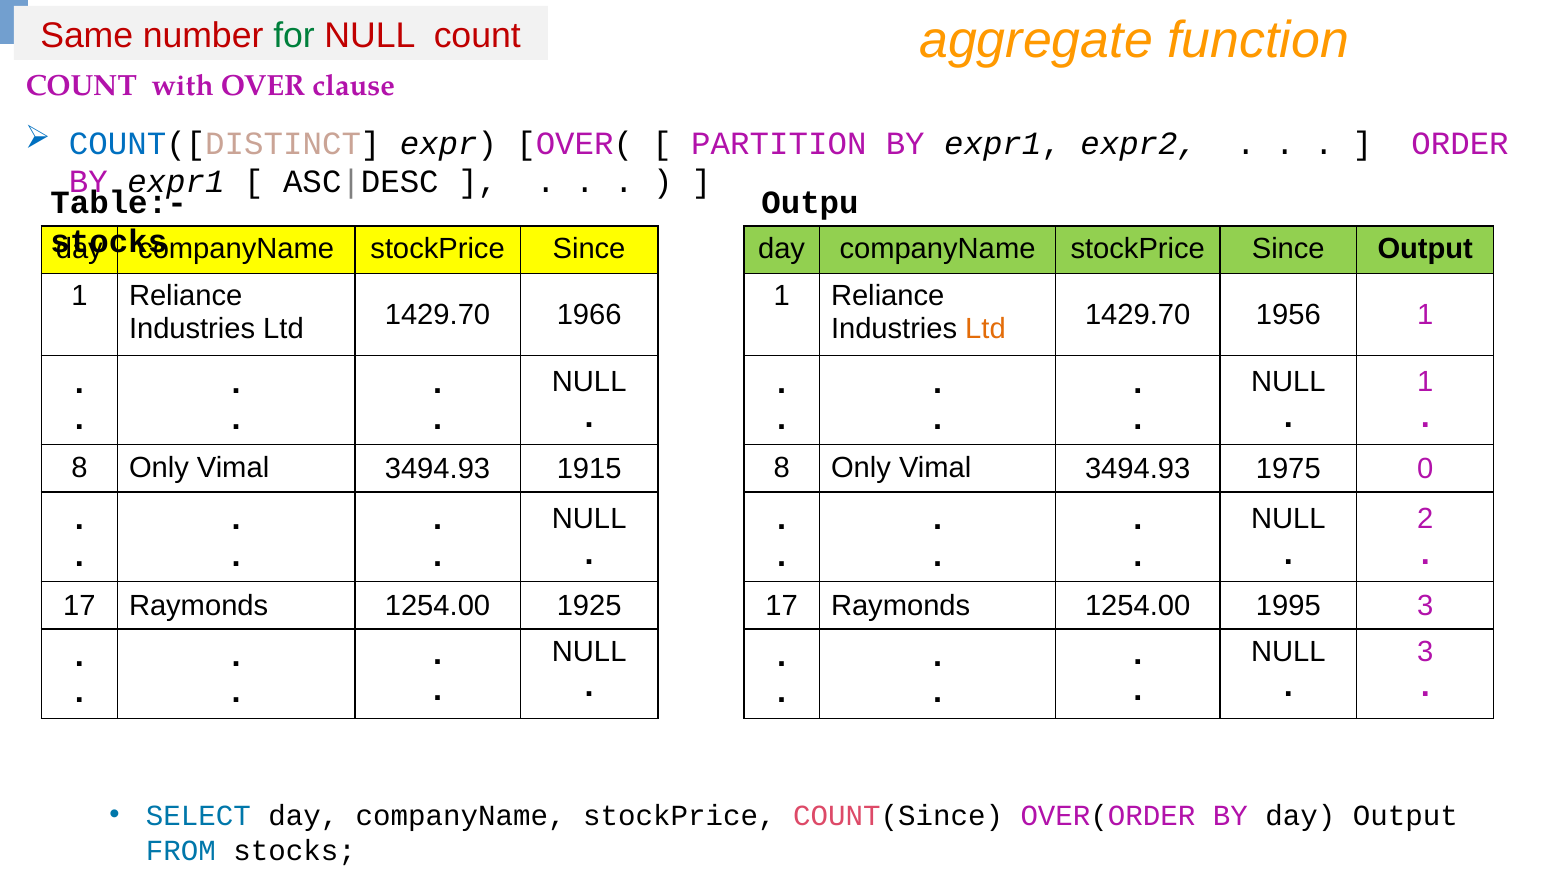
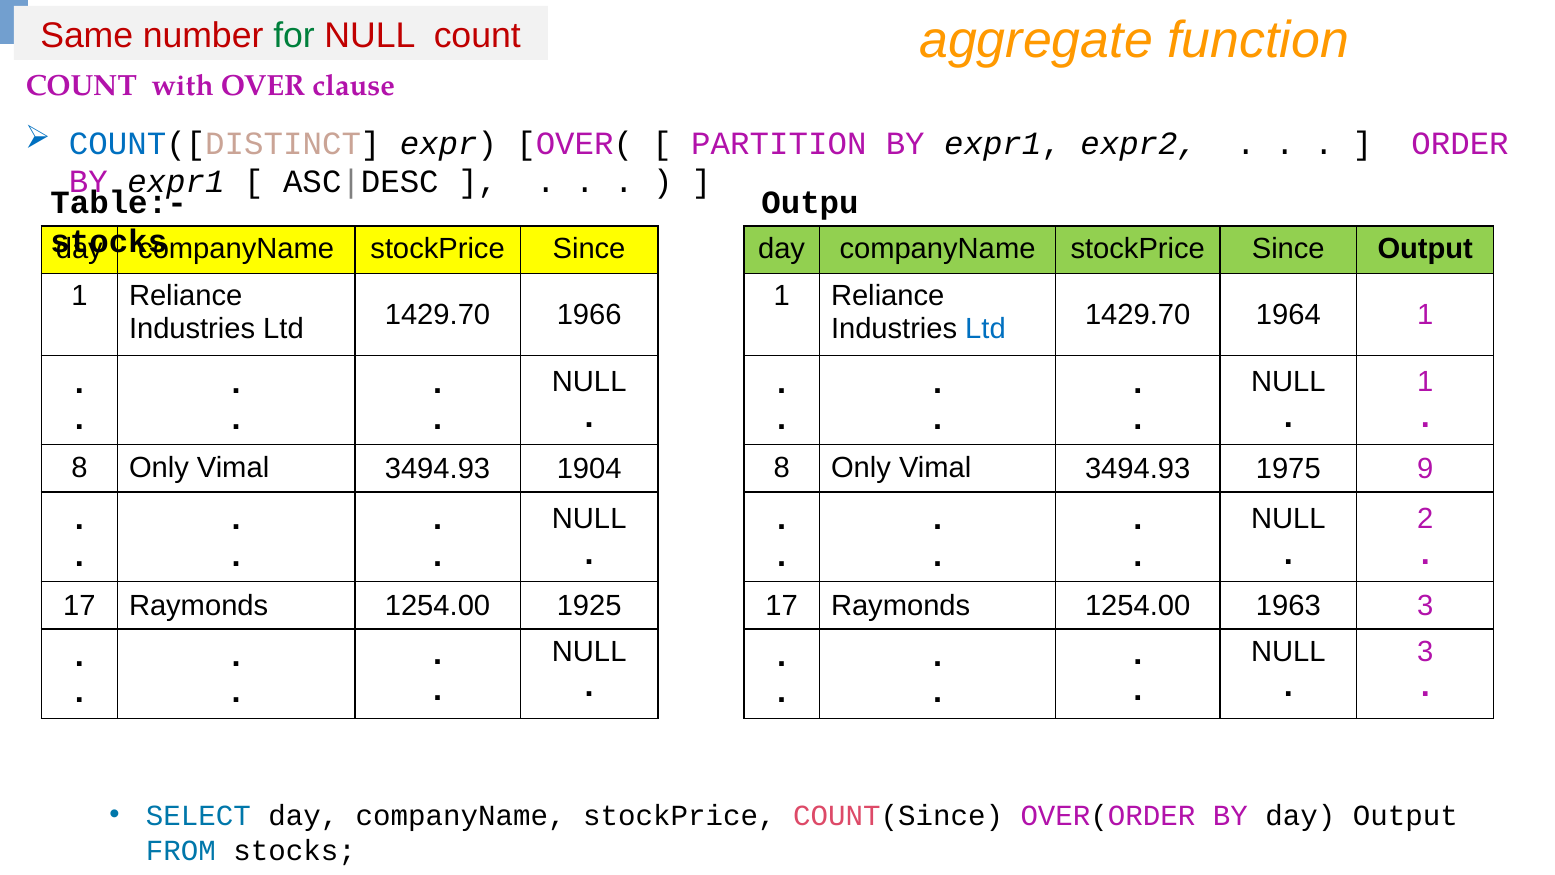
Ltd at (985, 329) colour: orange -> blue
1956: 1956 -> 1964
1915: 1915 -> 1904
0: 0 -> 9
1995: 1995 -> 1963
